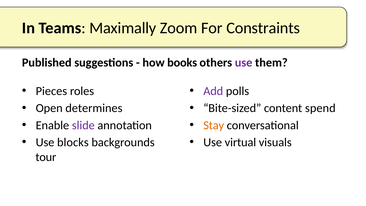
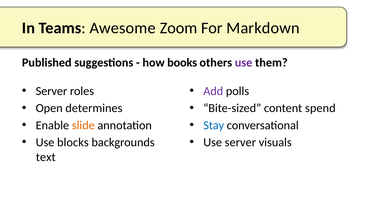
Maximally: Maximally -> Awesome
Constraints: Constraints -> Markdown
Pieces at (51, 91): Pieces -> Server
slide colour: purple -> orange
Stay colour: orange -> blue
Use virtual: virtual -> server
tour: tour -> text
